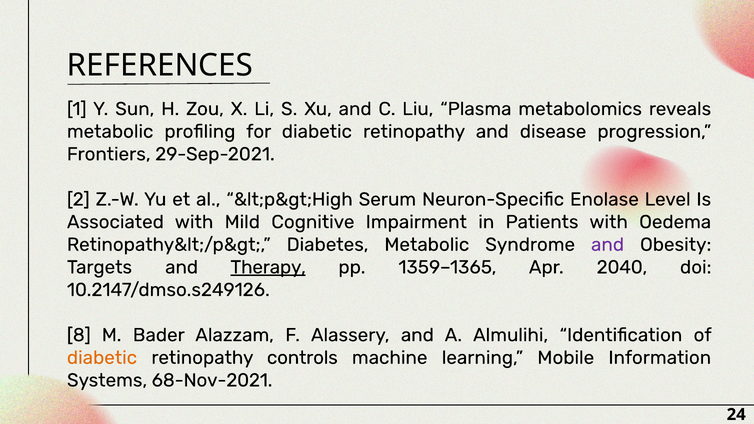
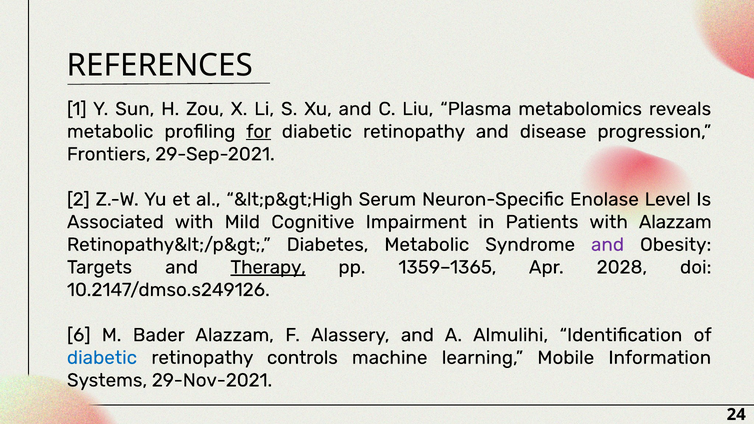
for underline: none -> present
with Oedema: Oedema -> Alazzam
2040: 2040 -> 2028
8: 8 -> 6
diabetic at (102, 358) colour: orange -> blue
68-Nov-2021: 68-Nov-2021 -> 29-Nov-2021
